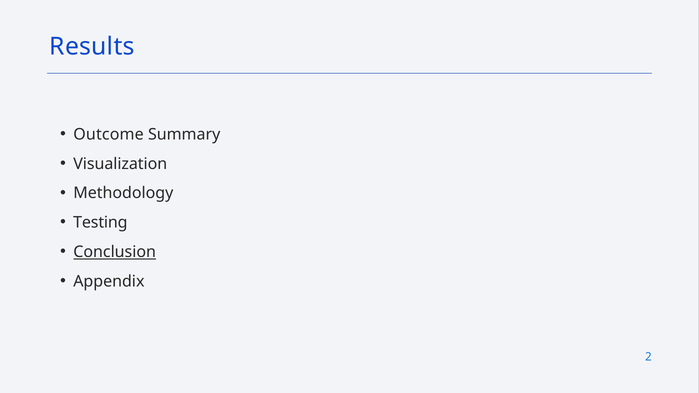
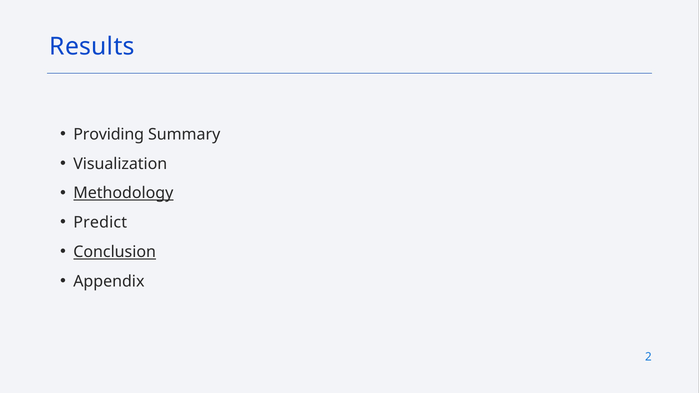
Outcome: Outcome -> Providing
Methodology underline: none -> present
Testing: Testing -> Predict
